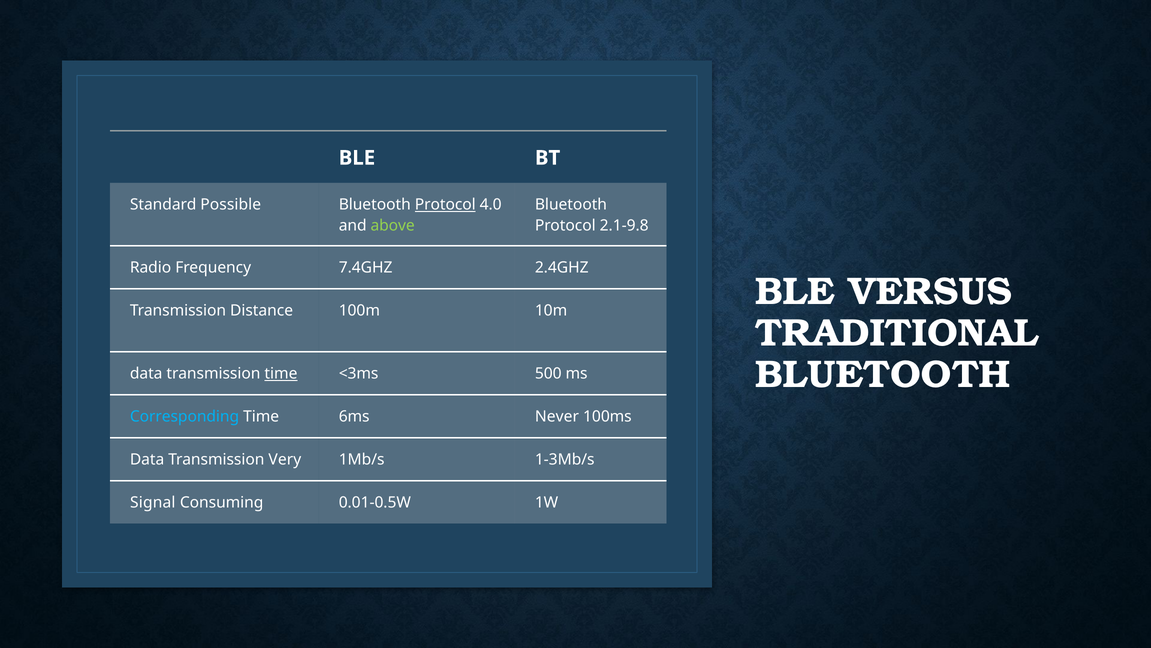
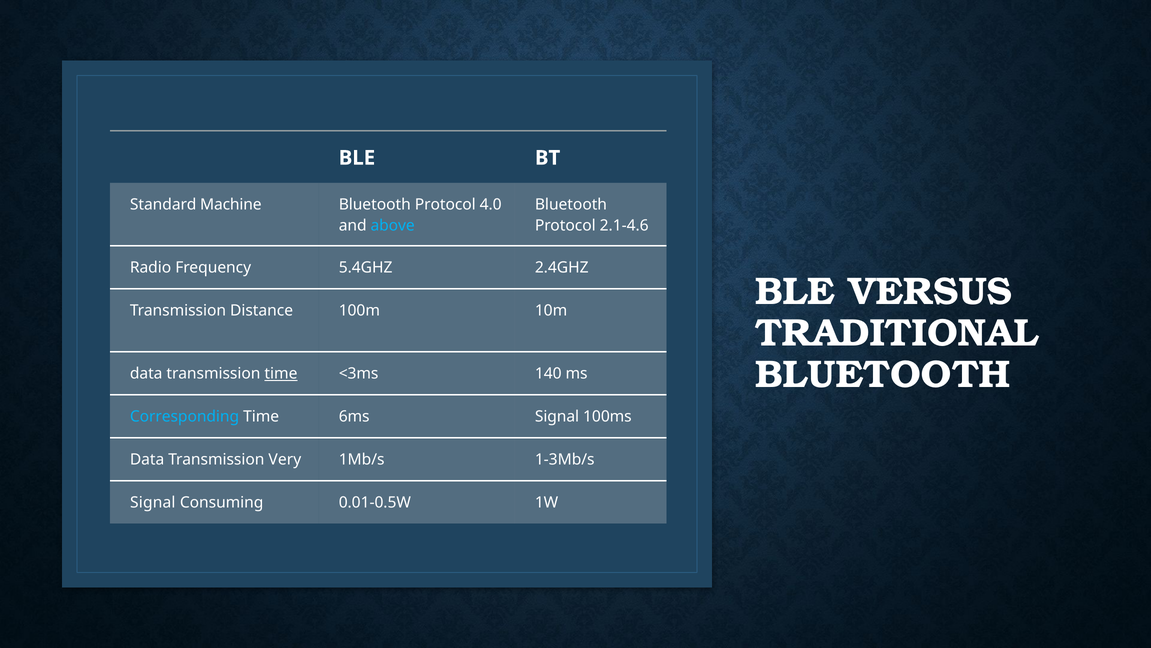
Possible: Possible -> Machine
Protocol at (445, 204) underline: present -> none
above colour: light green -> light blue
2.1-9.8: 2.1-9.8 -> 2.1-4.6
7.4GHZ: 7.4GHZ -> 5.4GHZ
500: 500 -> 140
6ms Never: Never -> Signal
